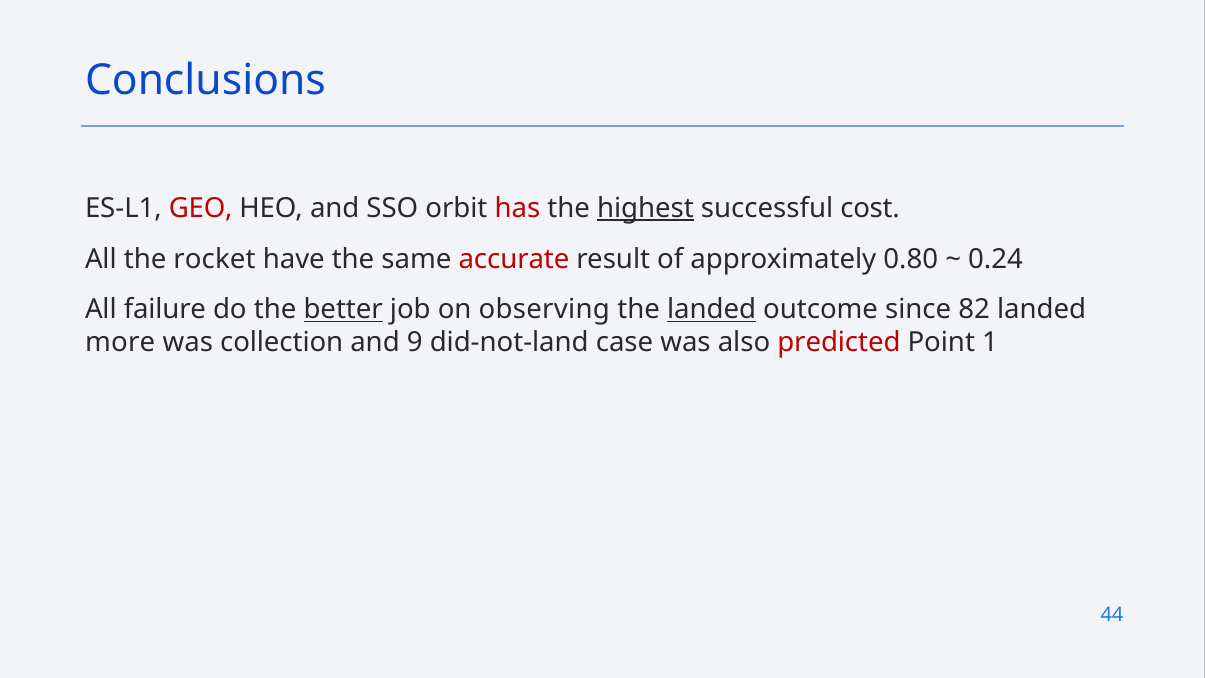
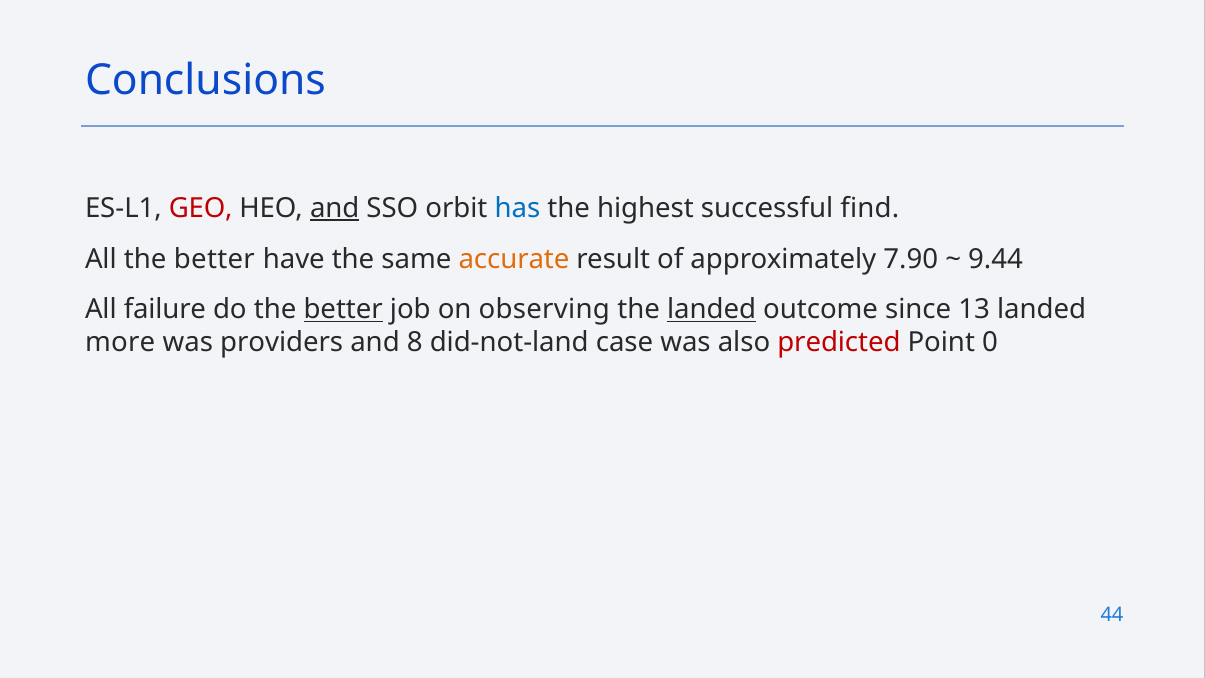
and at (335, 208) underline: none -> present
has colour: red -> blue
highest underline: present -> none
cost: cost -> find
All the rocket: rocket -> better
accurate colour: red -> orange
0.80: 0.80 -> 7.90
0.24: 0.24 -> 9.44
82: 82 -> 13
collection: collection -> providers
9: 9 -> 8
1: 1 -> 0
